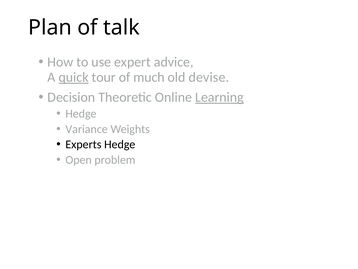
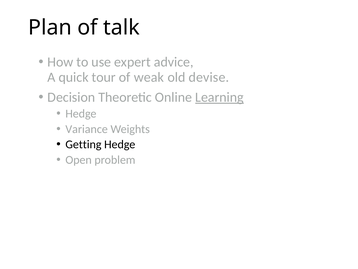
quick underline: present -> none
much: much -> weak
Experts: Experts -> Getting
